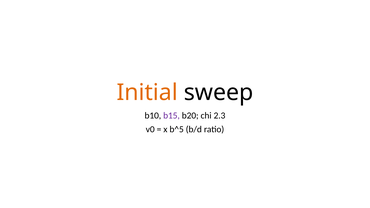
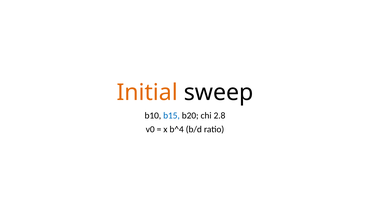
b15 colour: purple -> blue
2.3: 2.3 -> 2.8
b^5: b^5 -> b^4
